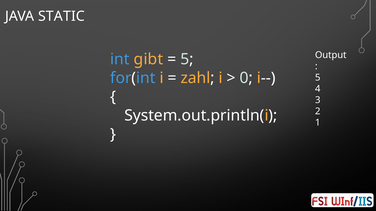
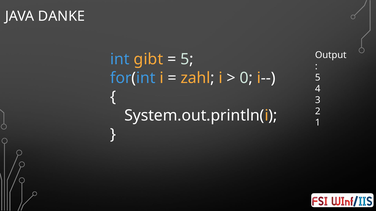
STATIC: STATIC -> DANKE
